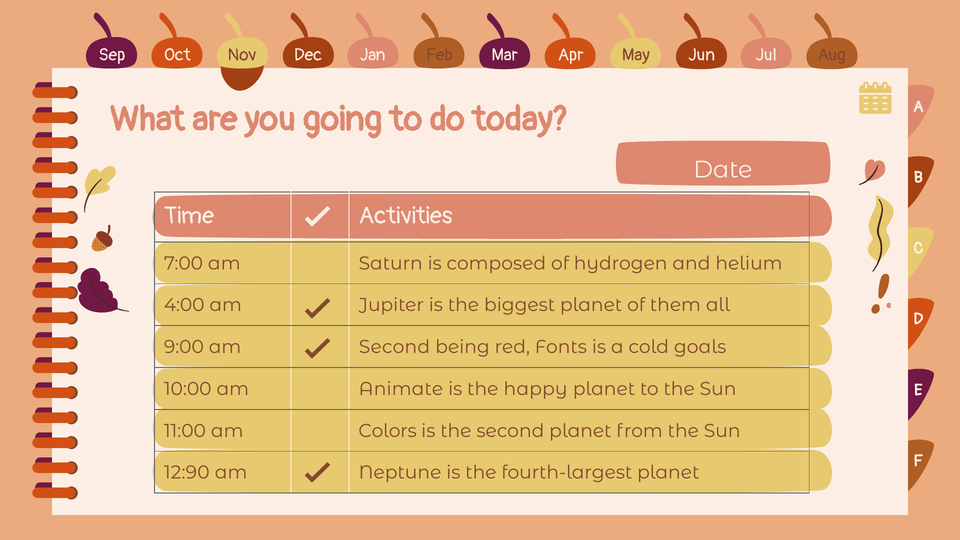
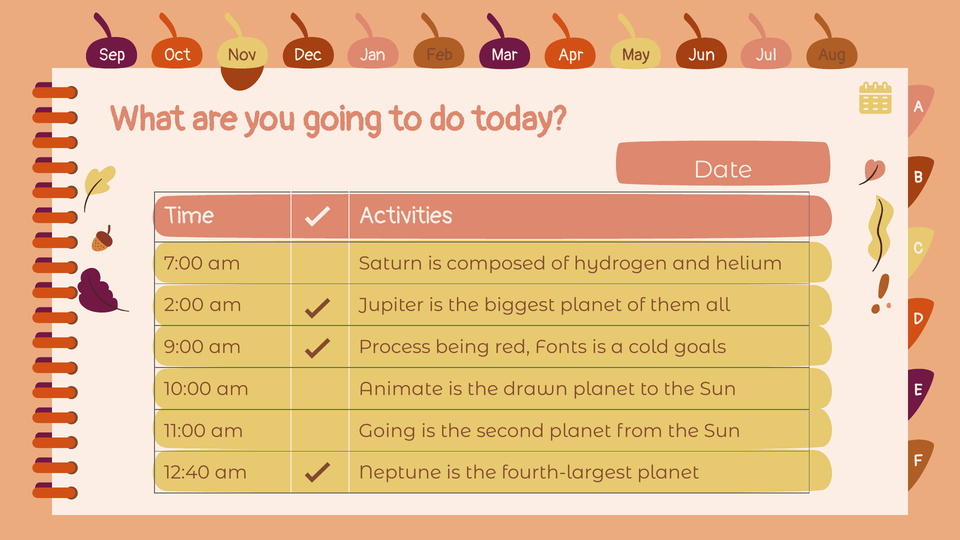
4:00: 4:00 -> 2:00
am Second: Second -> Process
happy: happy -> drawn
am Colors: Colors -> Going
12:90: 12:90 -> 12:40
